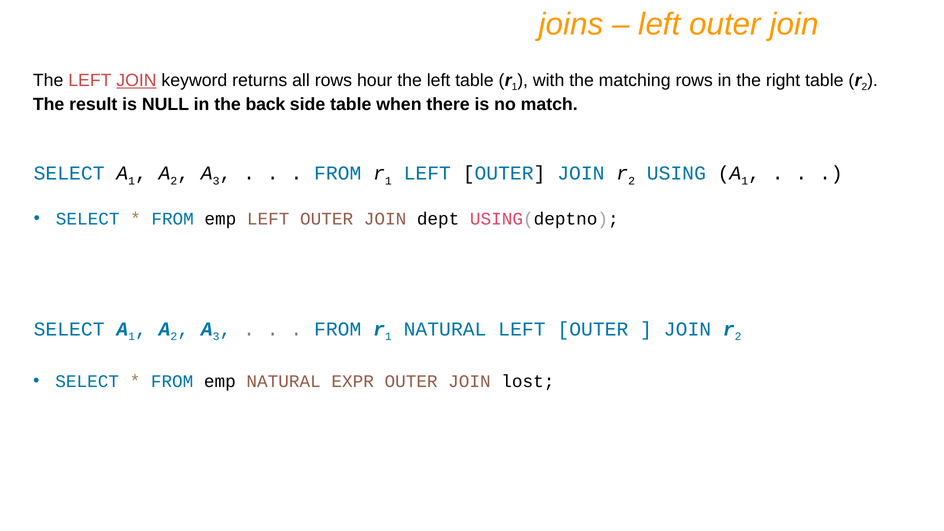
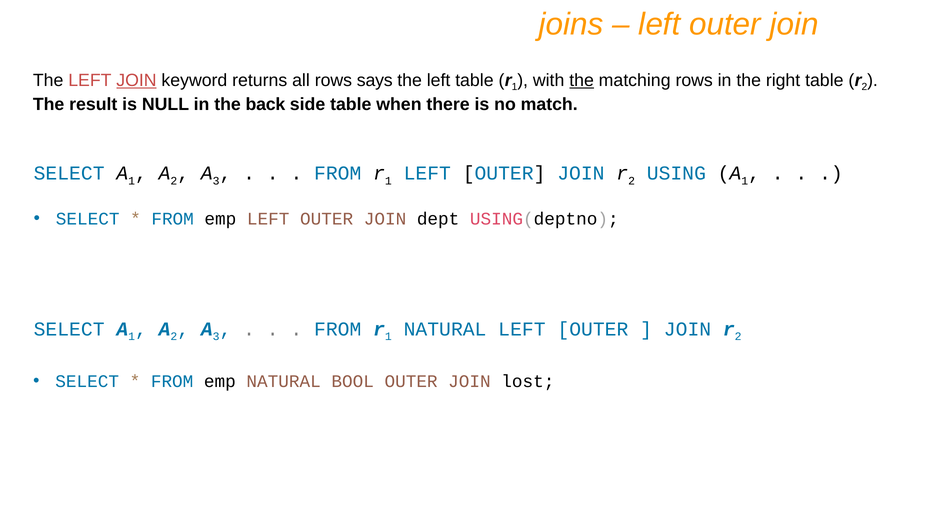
hour: hour -> says
the at (582, 80) underline: none -> present
EXPR: EXPR -> BOOL
